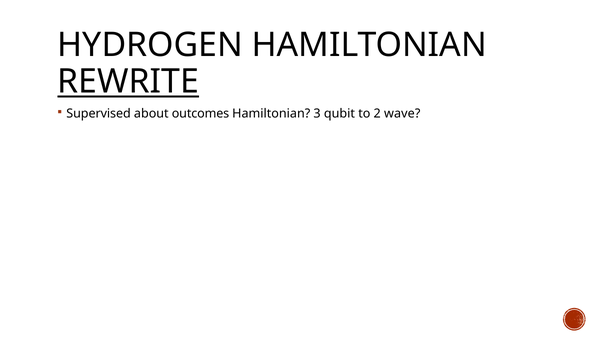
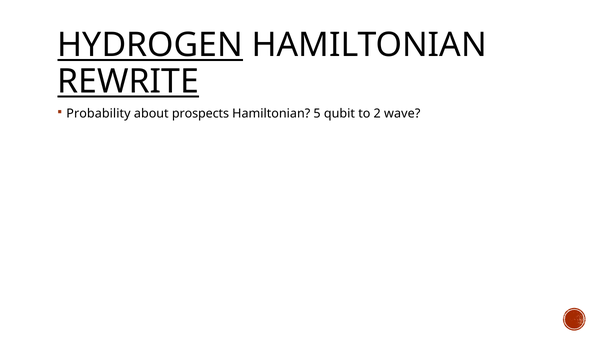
HYDROGEN underline: none -> present
Supervised: Supervised -> Probability
outcomes: outcomes -> prospects
3: 3 -> 5
